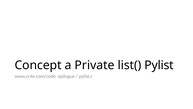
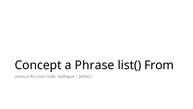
Private: Private -> Phrase
Pylist: Pylist -> From
